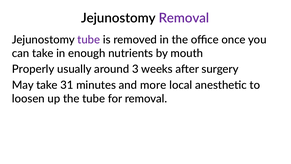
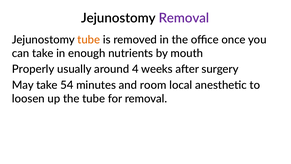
tube at (89, 40) colour: purple -> orange
3: 3 -> 4
31: 31 -> 54
more: more -> room
